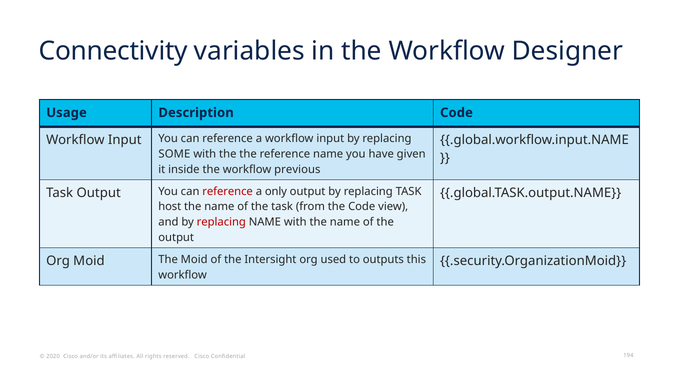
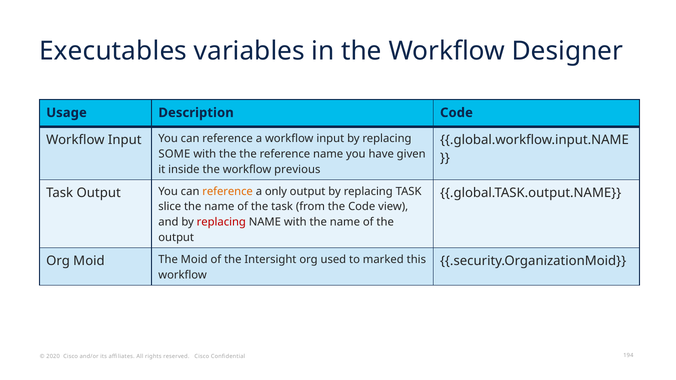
Connectivity: Connectivity -> Executables
reference at (228, 192) colour: red -> orange
host: host -> slice
outputs: outputs -> marked
